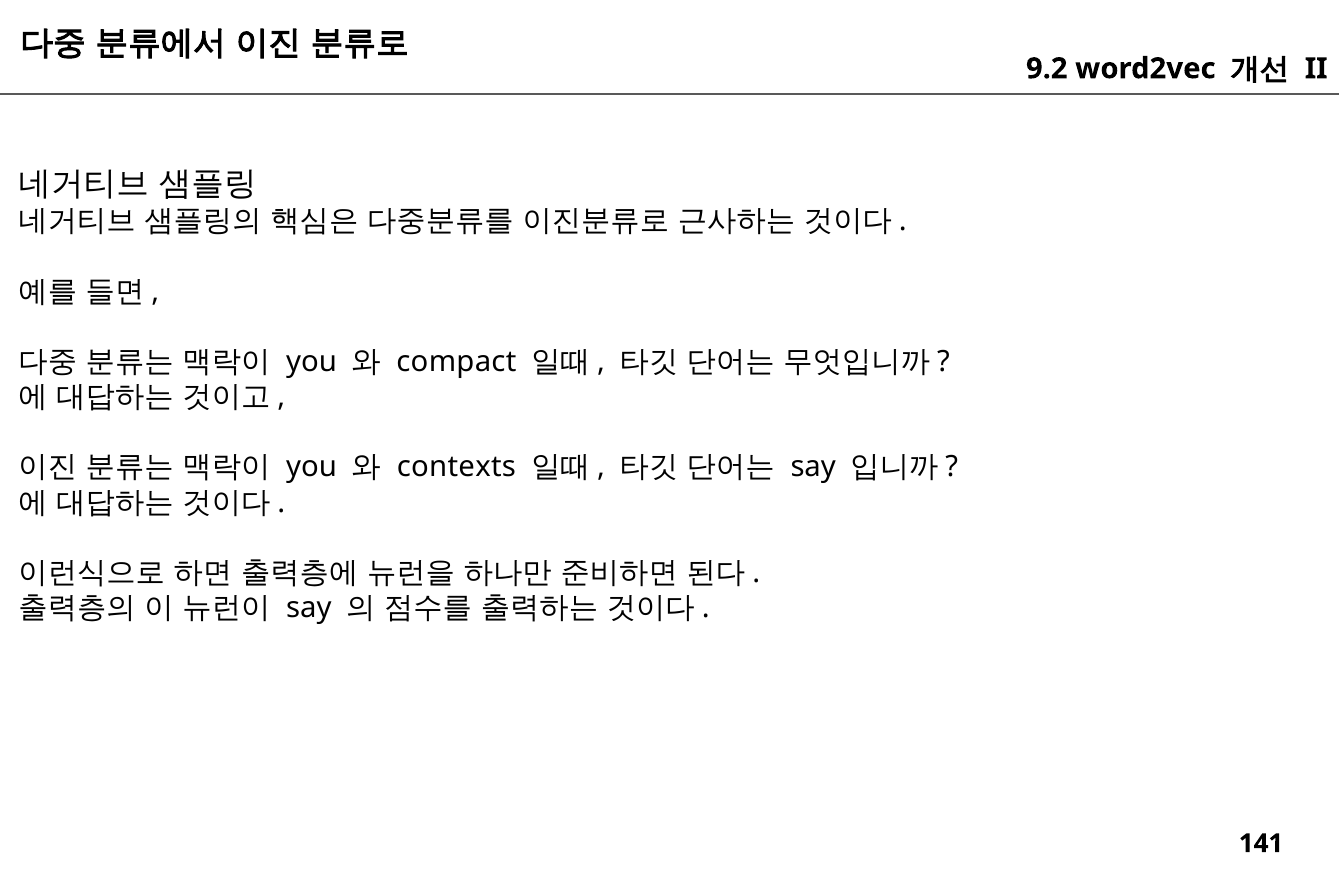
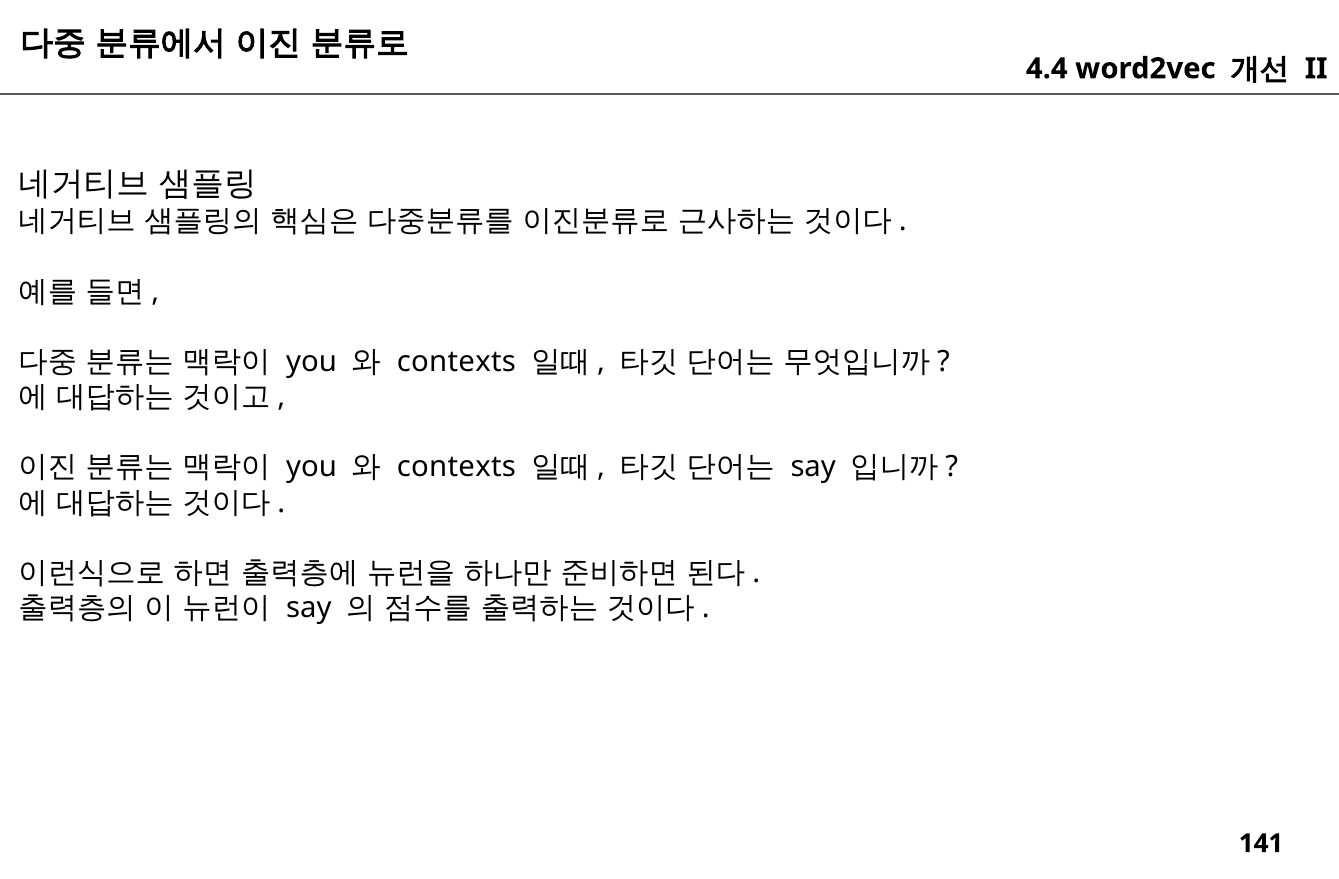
9.2: 9.2 -> 4.4
compact at (456, 362): compact -> contexts
